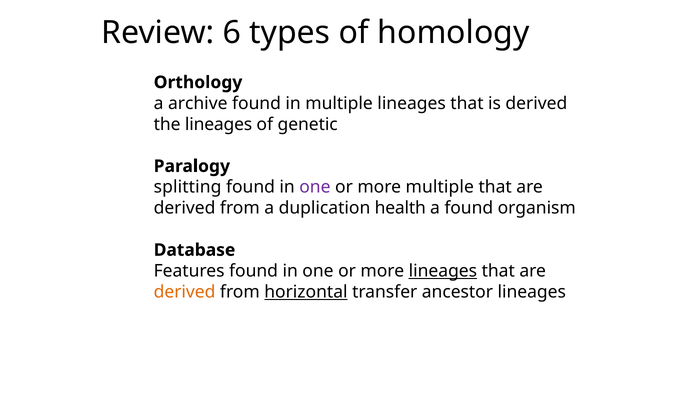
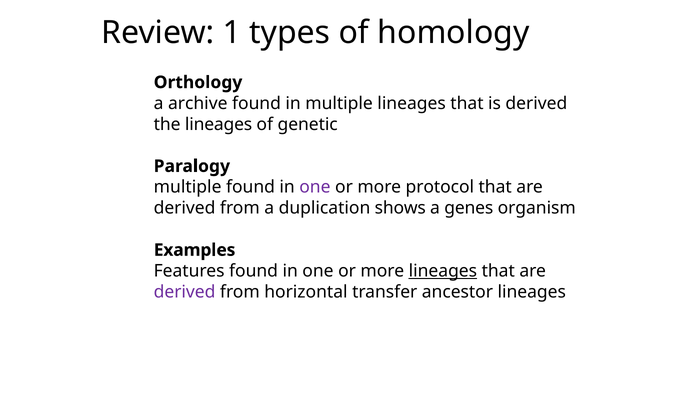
6: 6 -> 1
splitting at (188, 187): splitting -> multiple
more multiple: multiple -> protocol
health: health -> shows
a found: found -> genes
Database: Database -> Examples
derived at (185, 292) colour: orange -> purple
horizontal underline: present -> none
